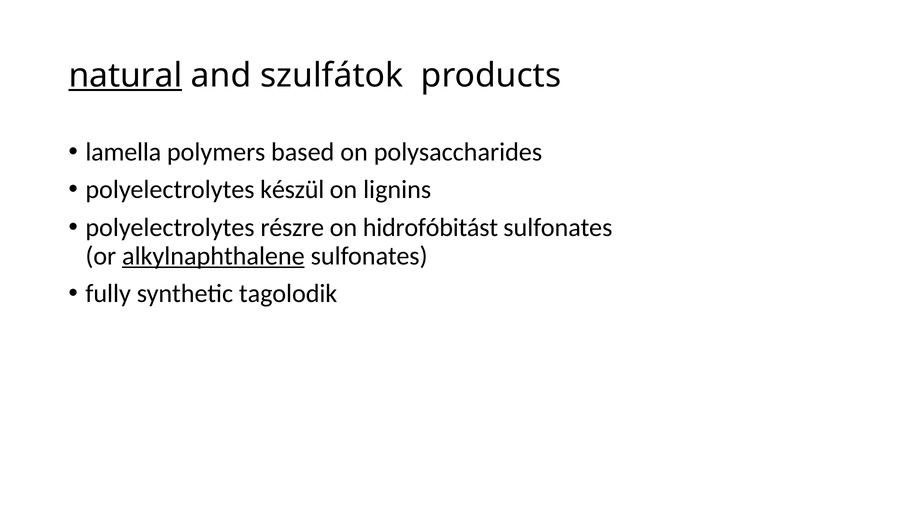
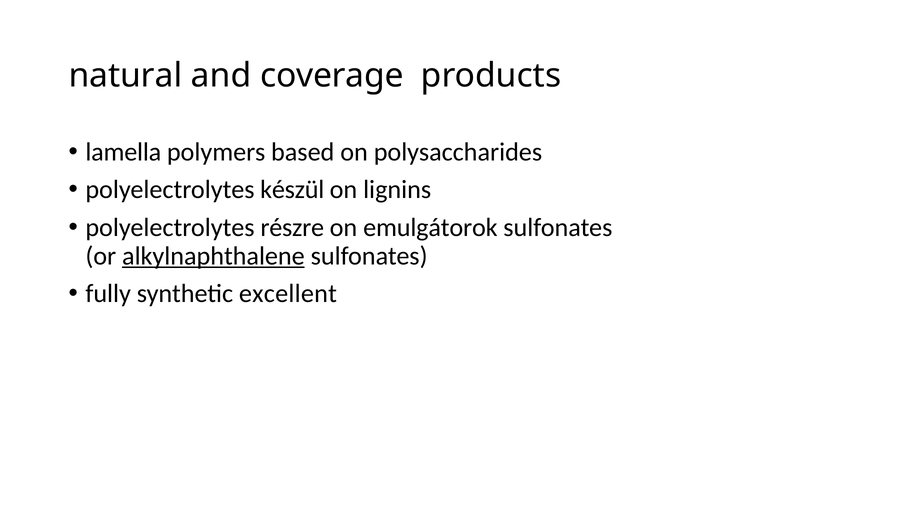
natural underline: present -> none
szulfátok: szulfátok -> coverage
hidrofóbitást: hidrofóbitást -> emulgátorok
tagolodik: tagolodik -> excellent
